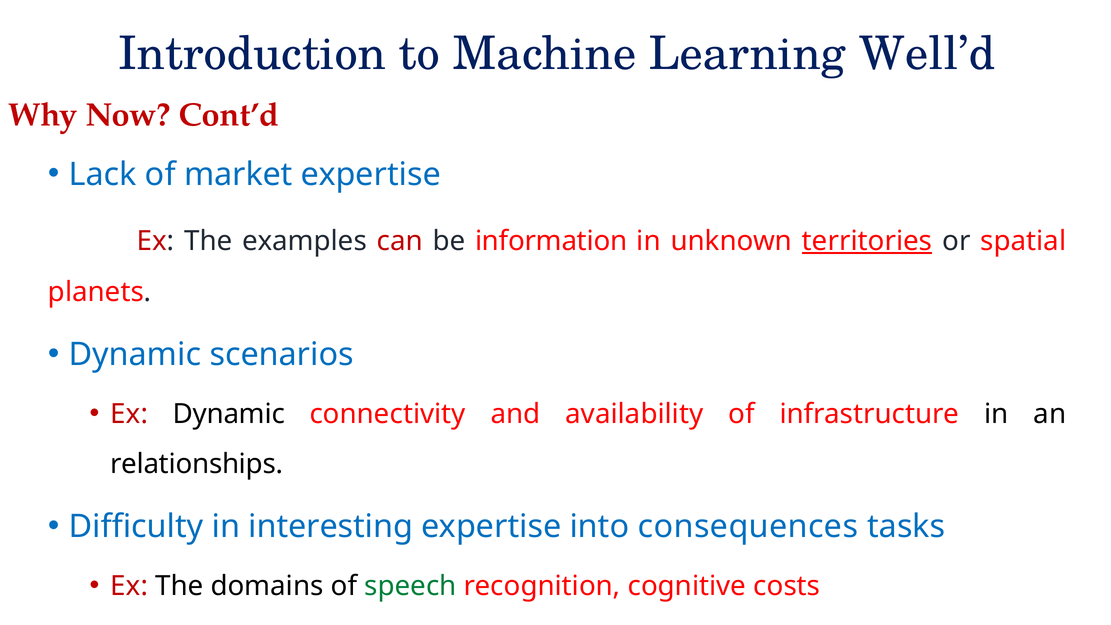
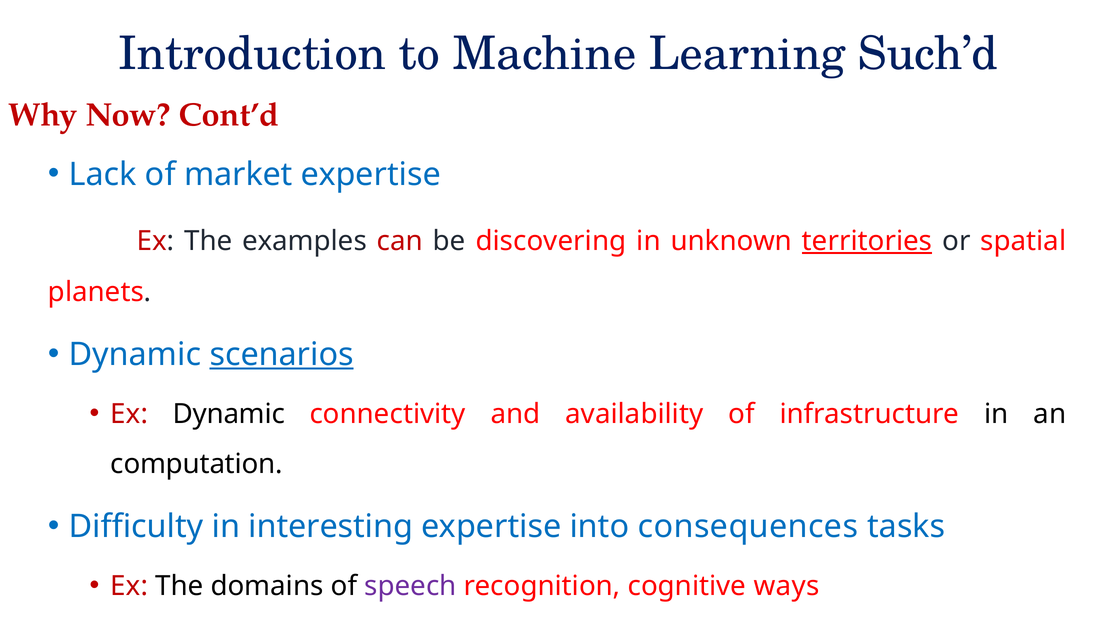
Well’d: Well’d -> Such’d
information: information -> discovering
scenarios underline: none -> present
relationships: relationships -> computation
speech colour: green -> purple
costs: costs -> ways
